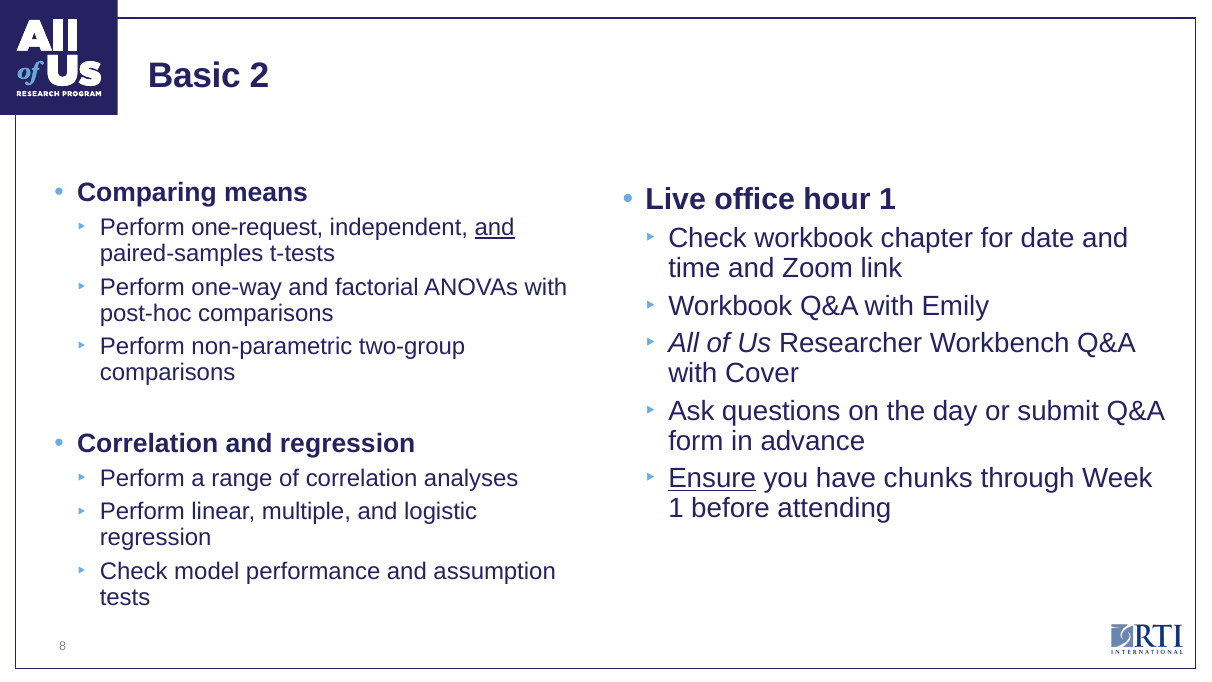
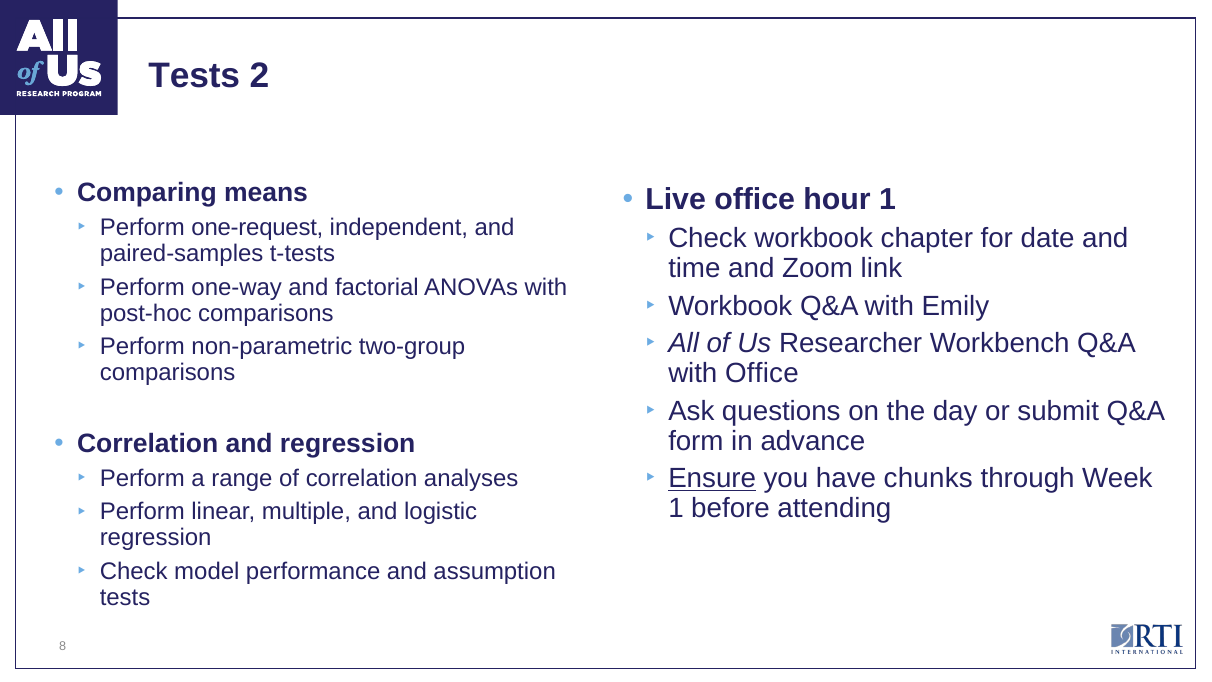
Basic at (194, 75): Basic -> Tests
and at (495, 228) underline: present -> none
with Cover: Cover -> Office
